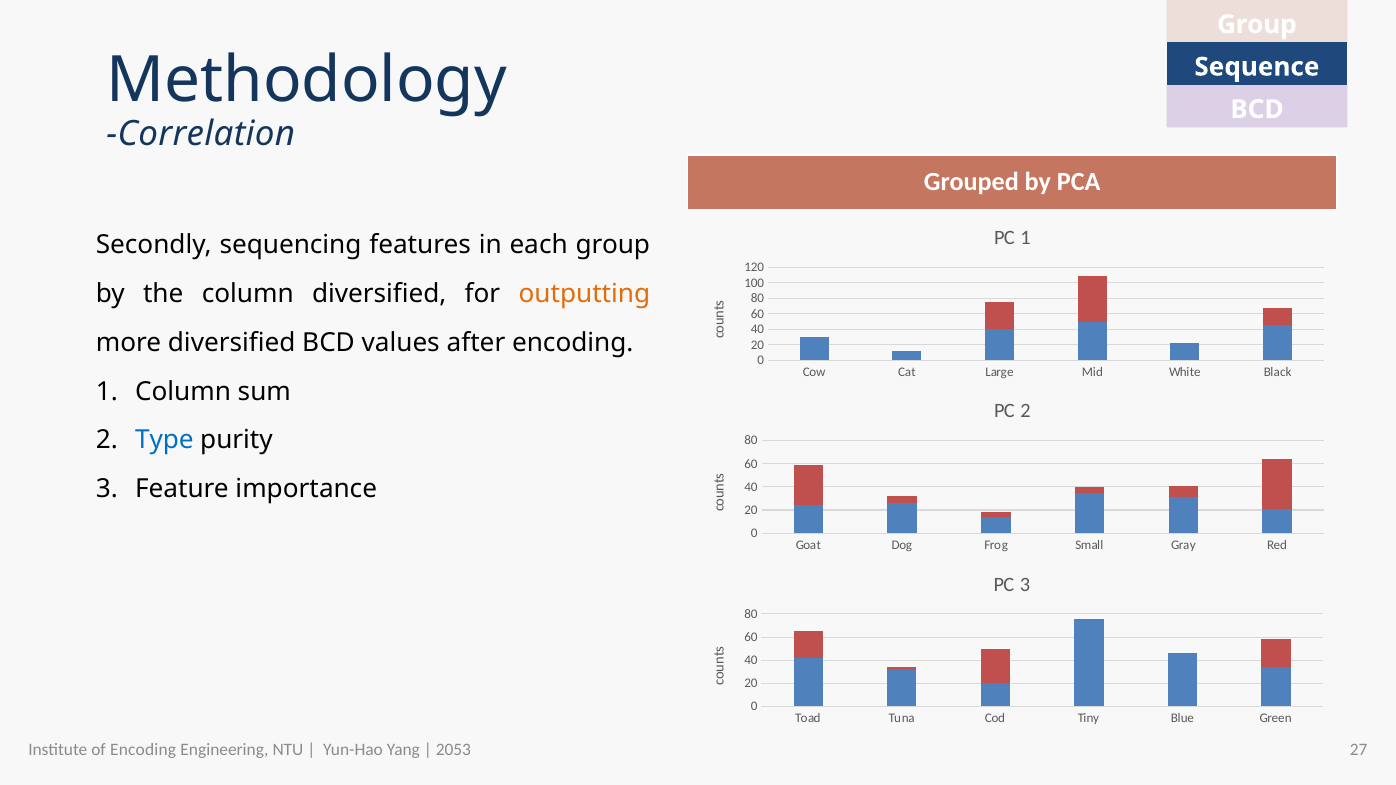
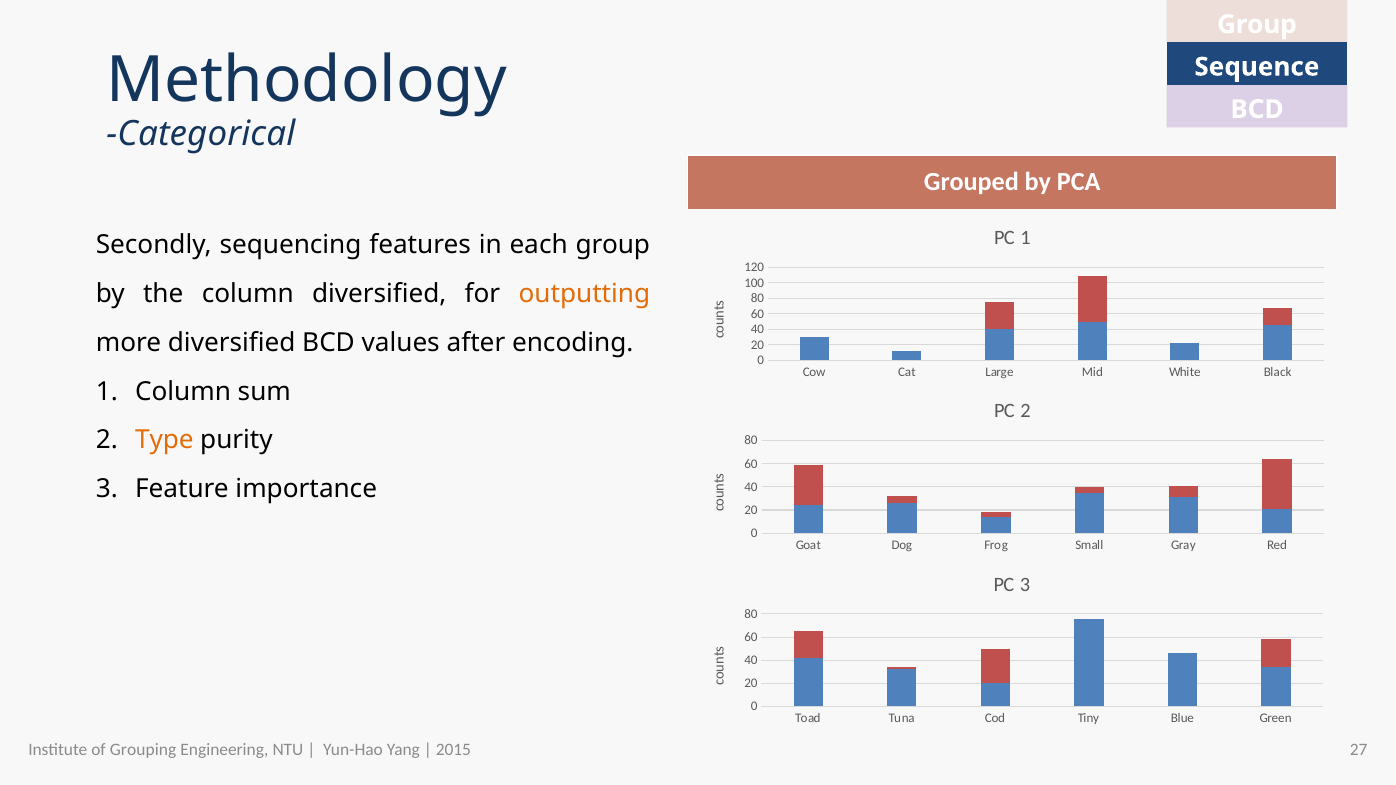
Correlation: Correlation -> Categorical
Type colour: blue -> orange
of Encoding: Encoding -> Grouping
2053: 2053 -> 2015
